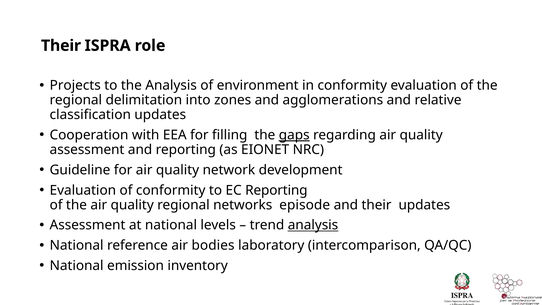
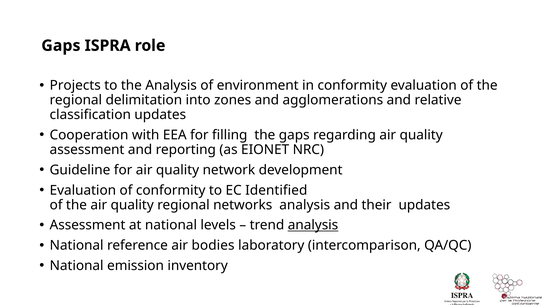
Their at (61, 46): Their -> Gaps
gaps at (294, 135) underline: present -> none
EC Reporting: Reporting -> Identified
networks episode: episode -> analysis
